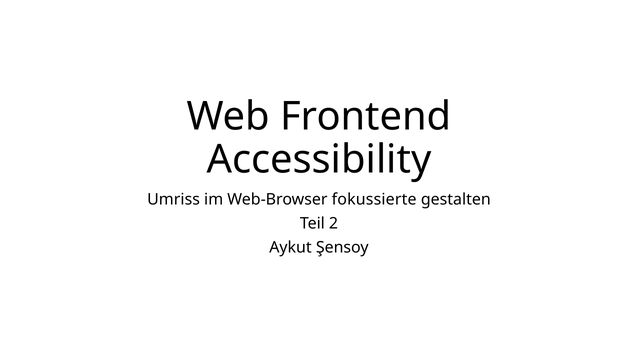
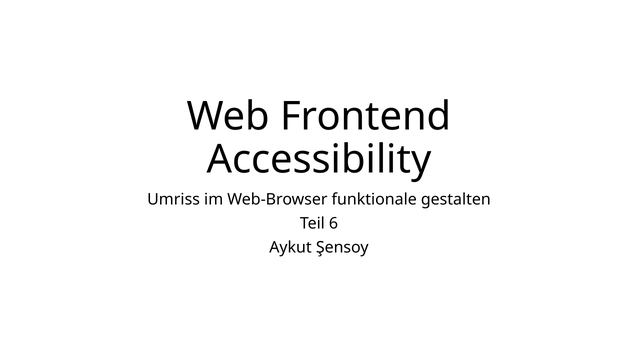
fokussierte: fokussierte -> funktionale
2: 2 -> 6
